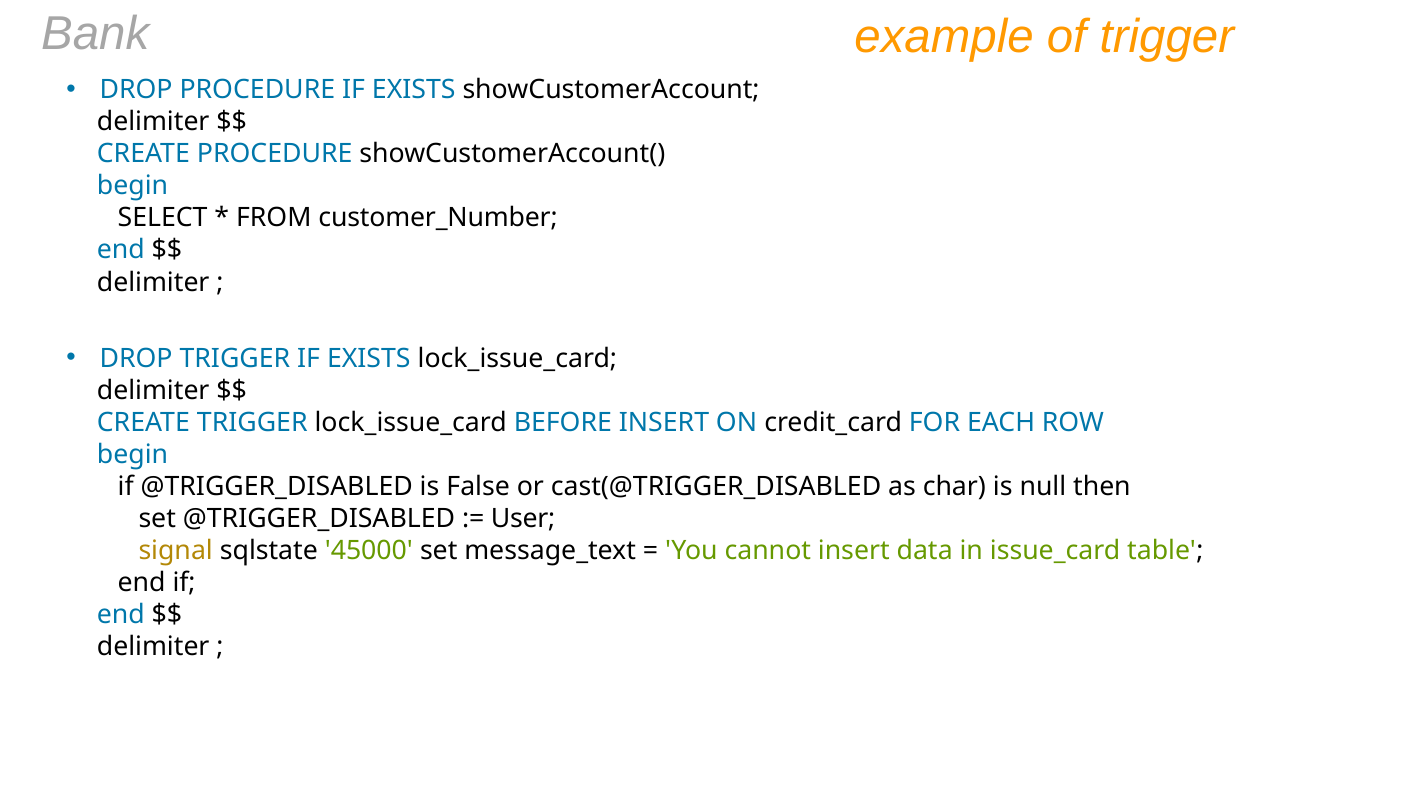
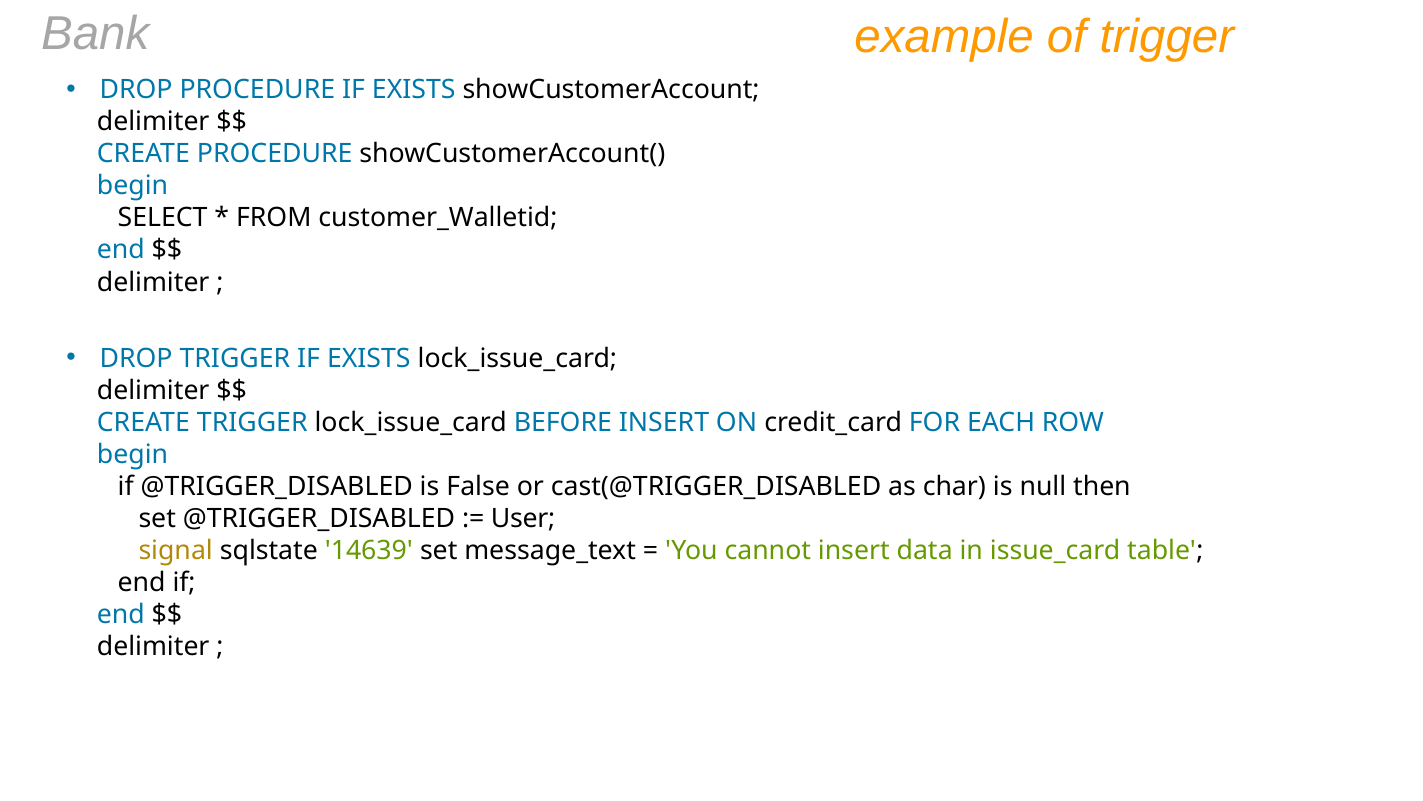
customer_Number: customer_Number -> customer_Walletid
45000: 45000 -> 14639
